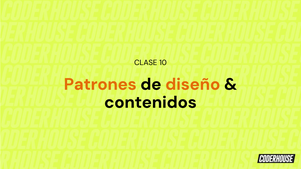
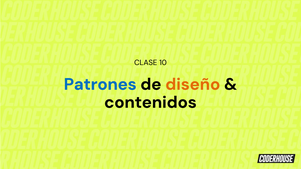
Patrones colour: orange -> blue
